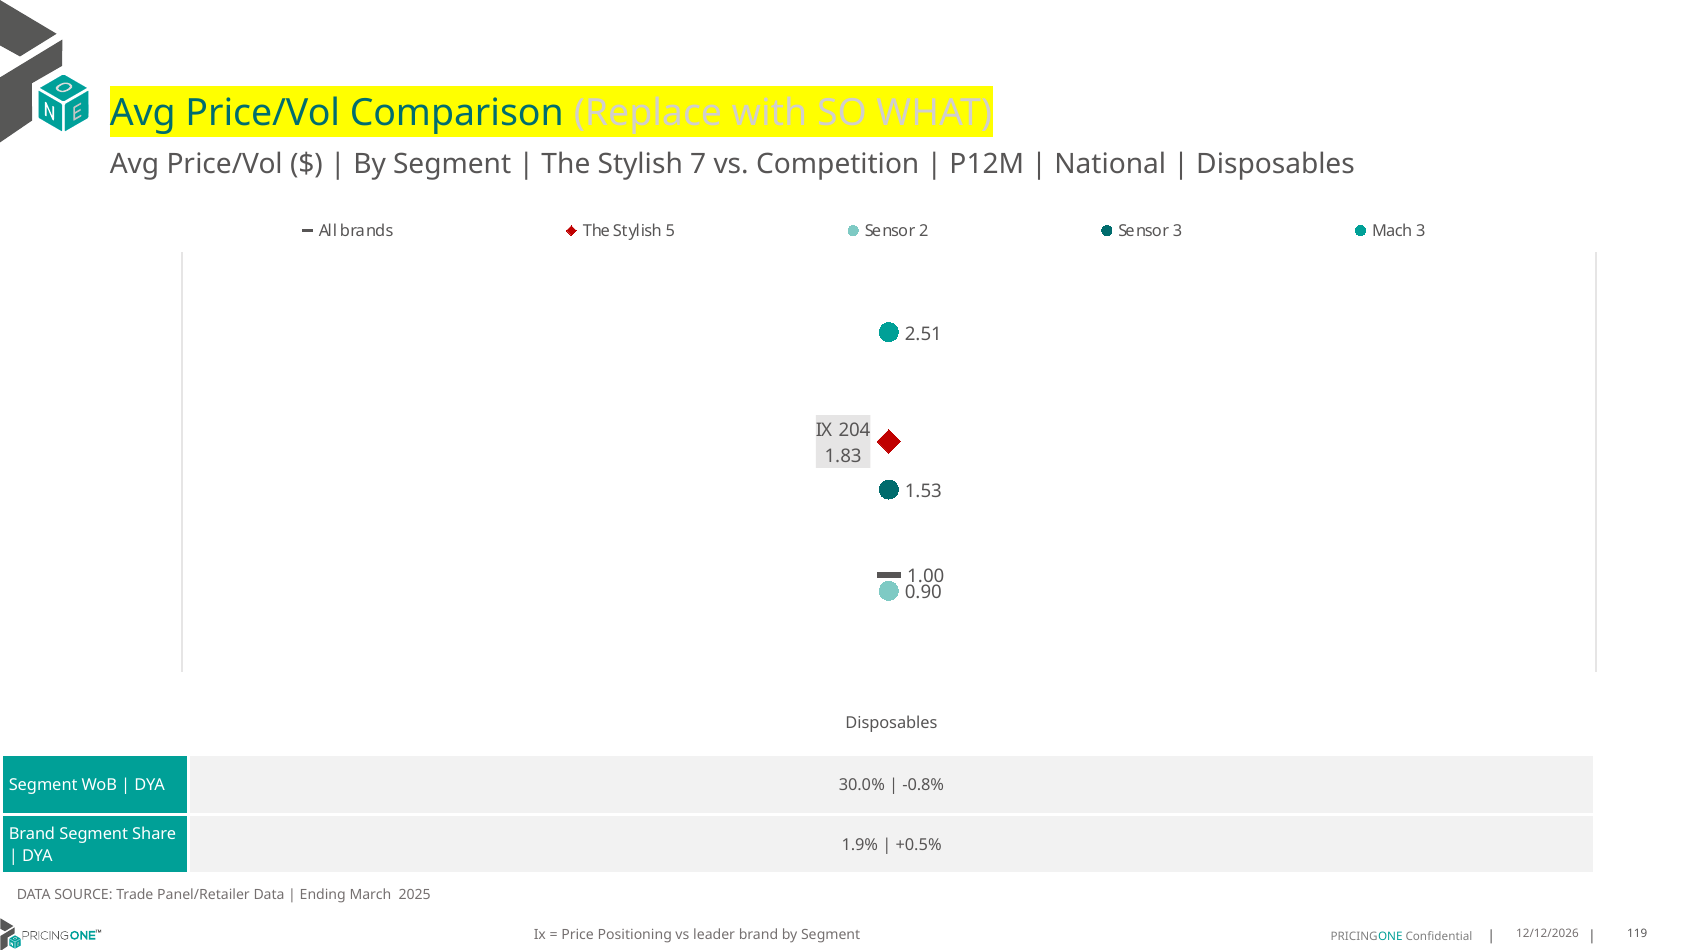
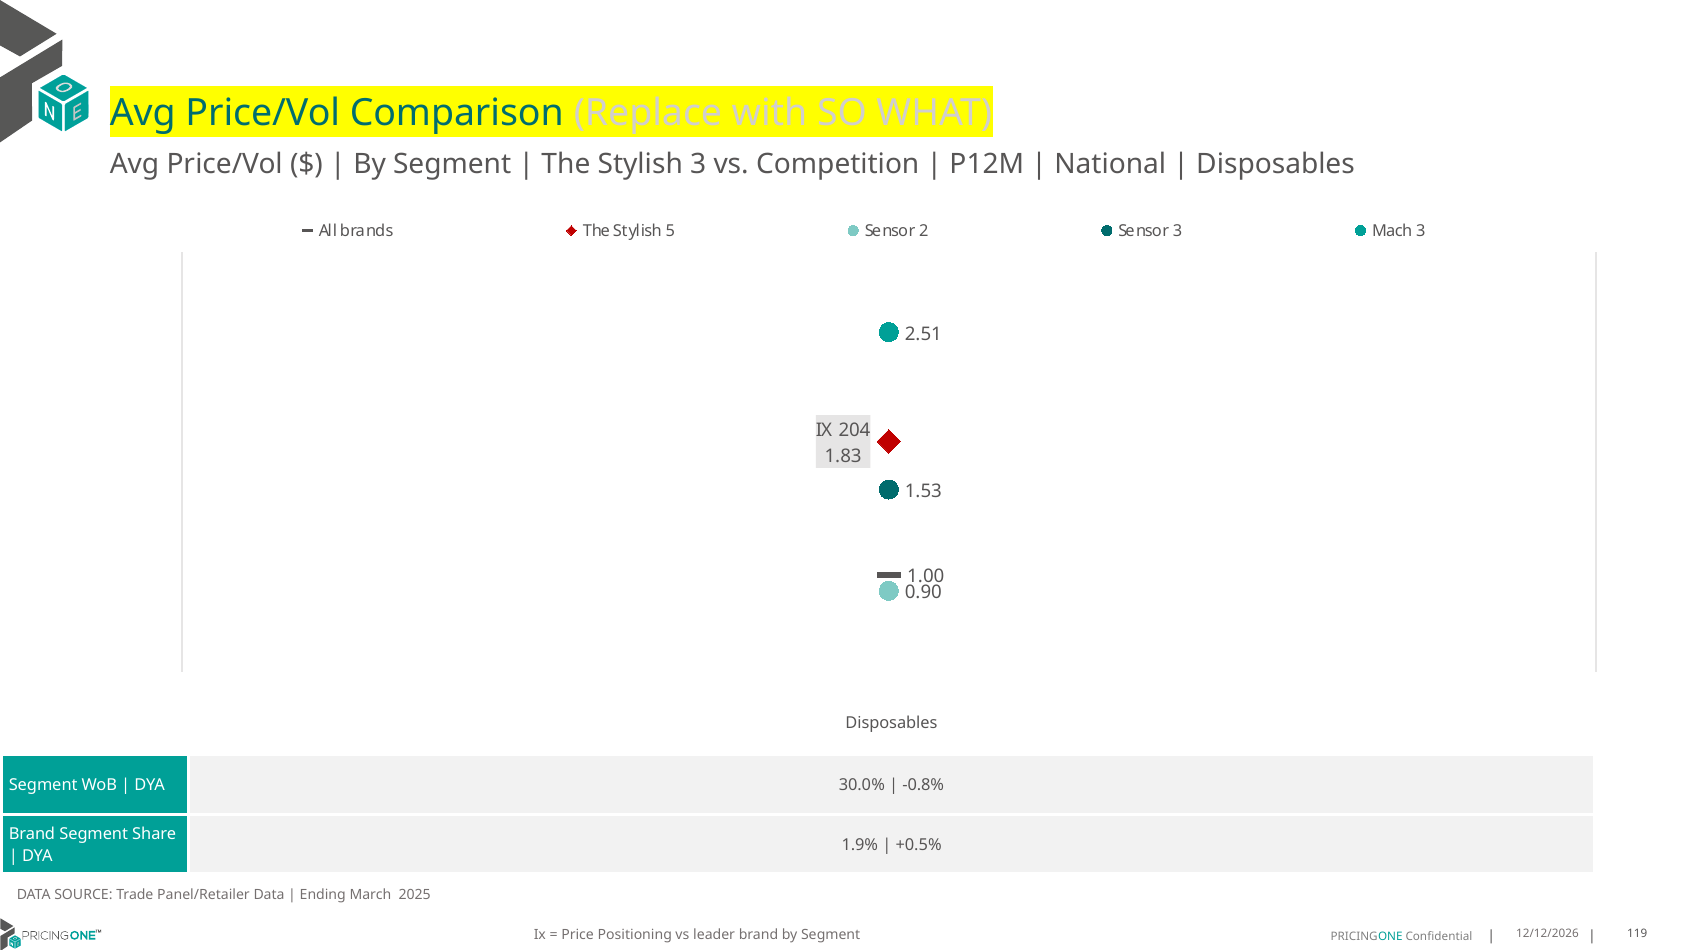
Stylish 7: 7 -> 3
